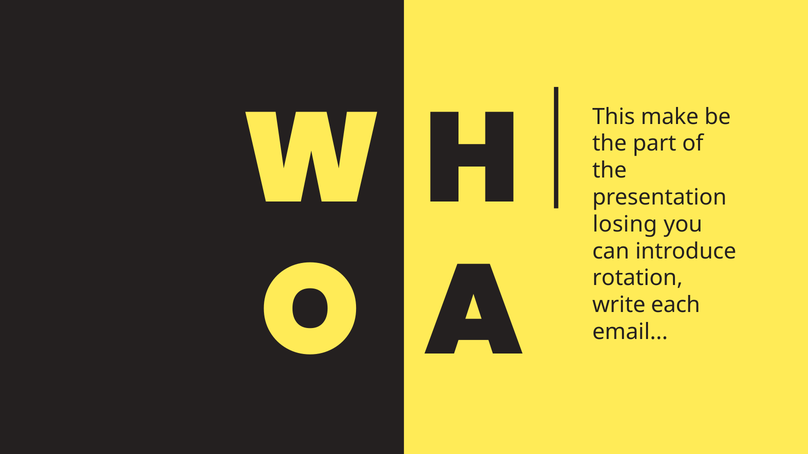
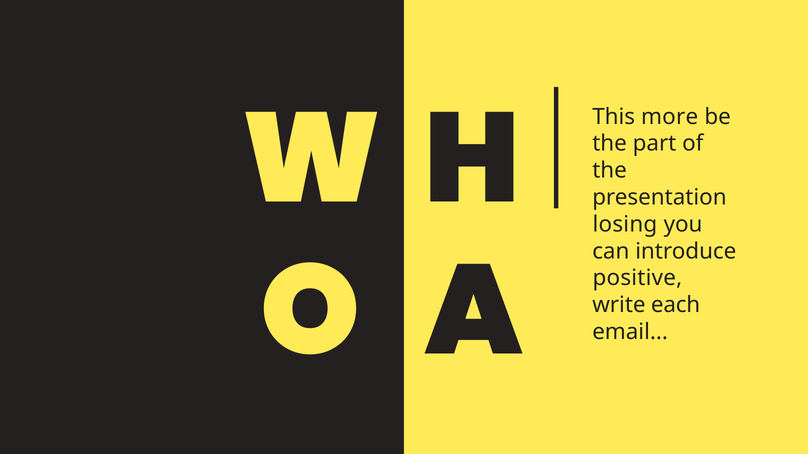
make: make -> more
rotation: rotation -> positive
